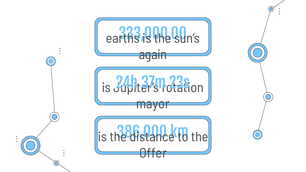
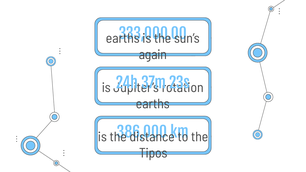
mayor at (153, 104): mayor -> earths
Offer: Offer -> Tipos
